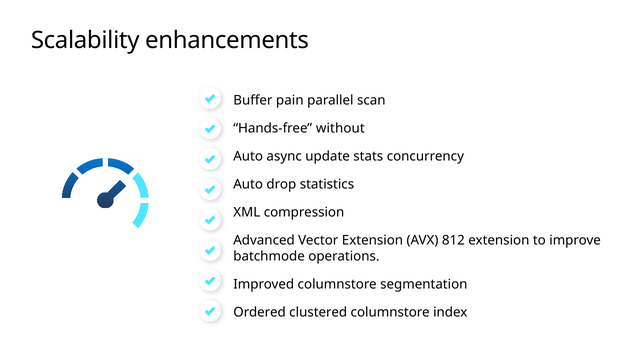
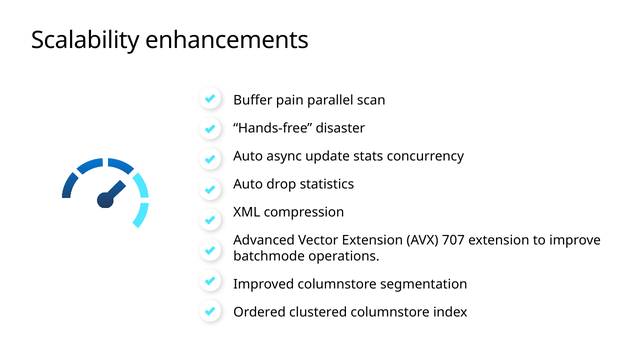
without: without -> disaster
812: 812 -> 707
